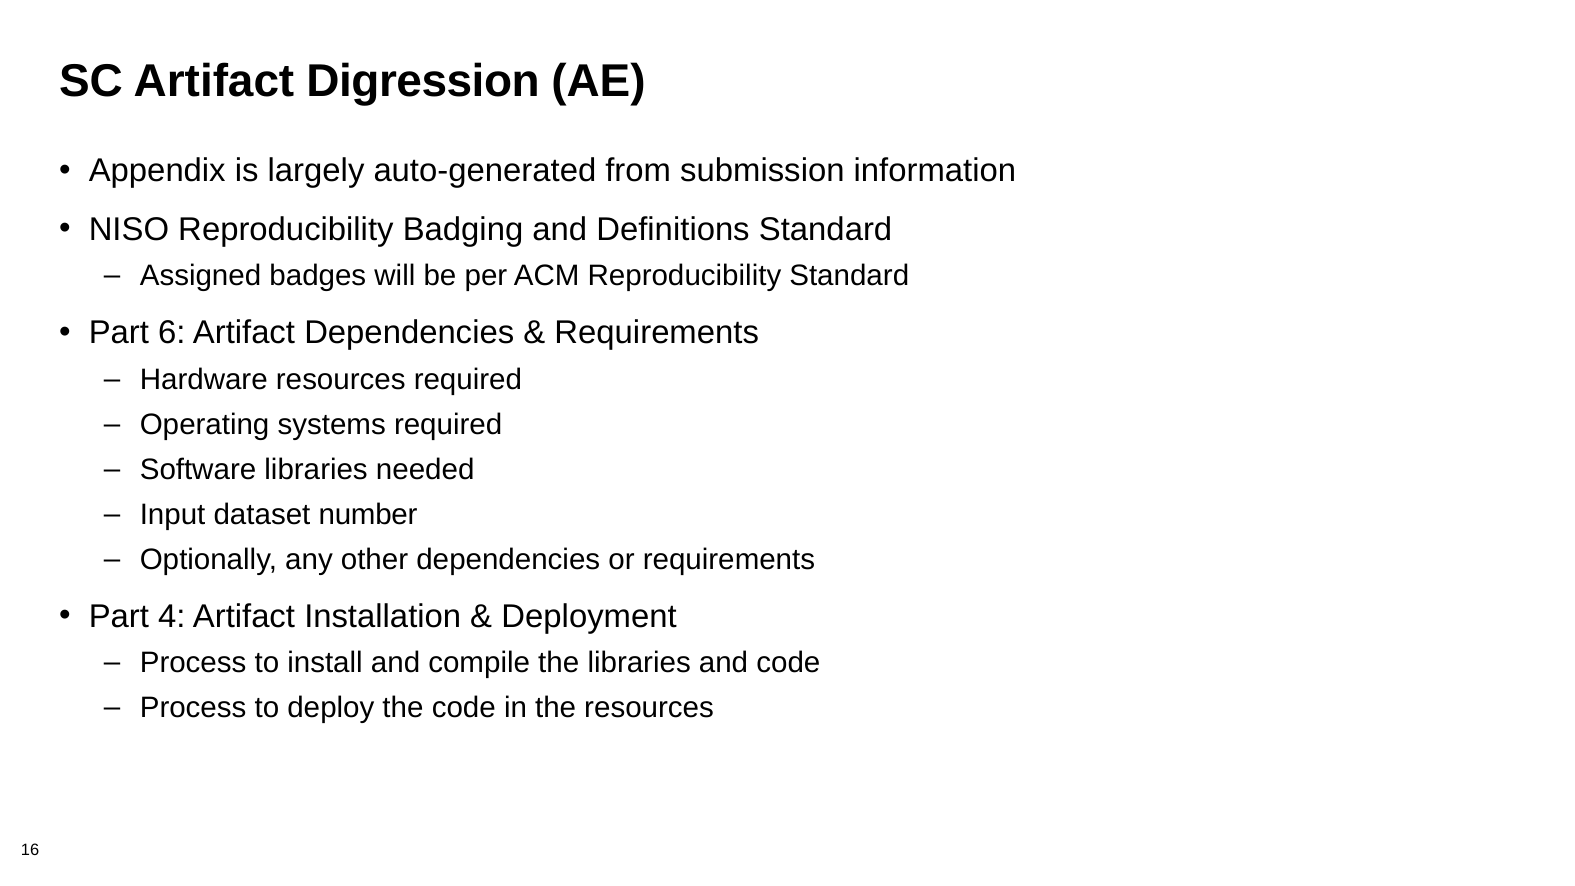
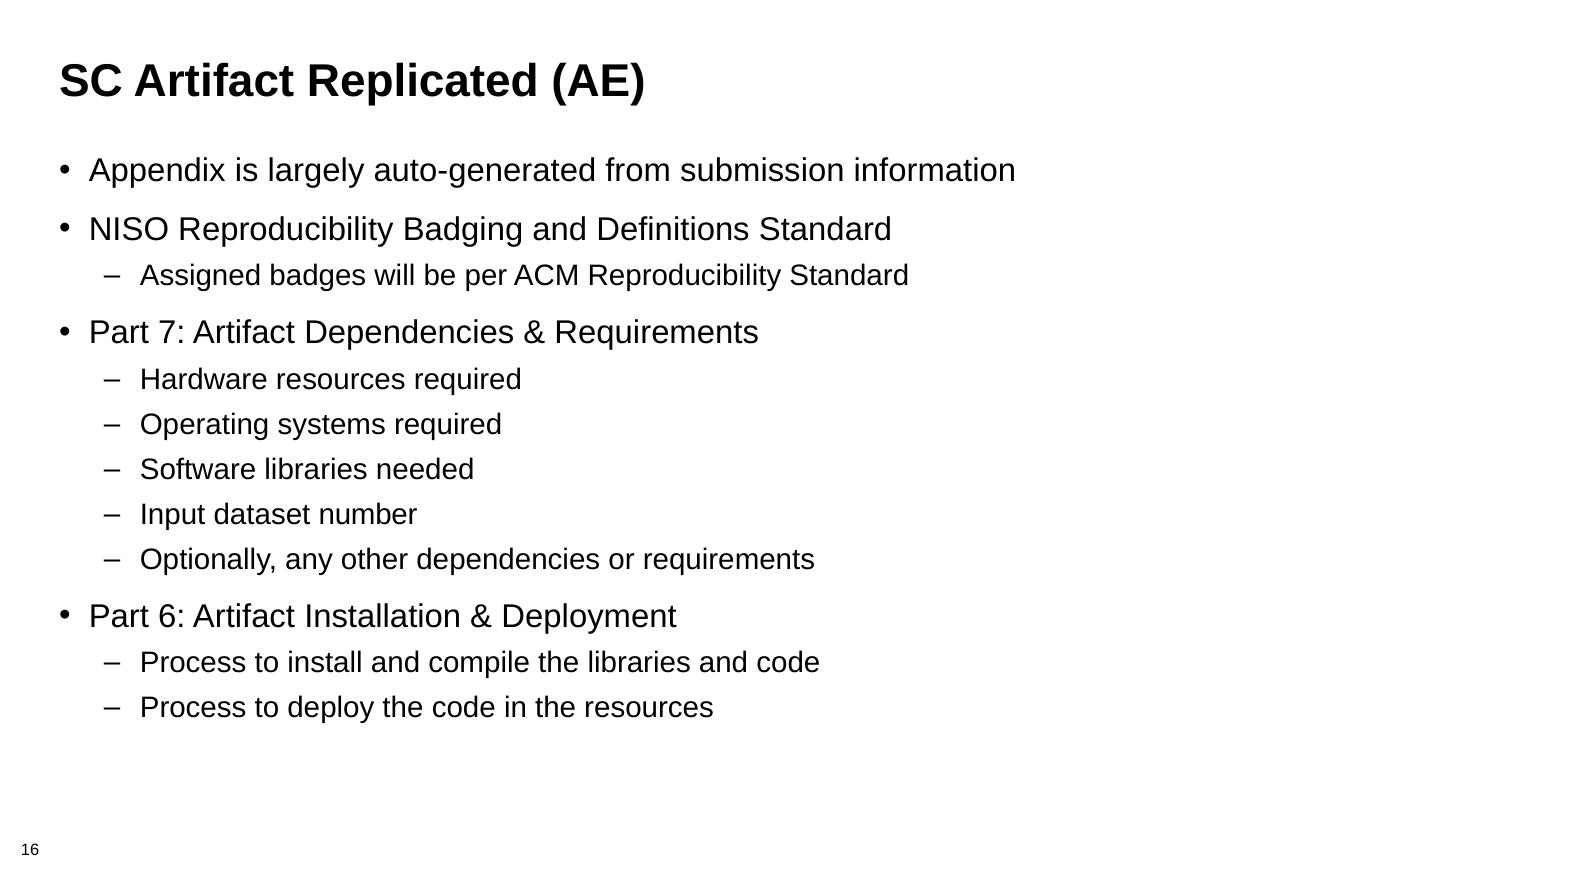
Digression: Digression -> Replicated
6: 6 -> 7
4: 4 -> 6
